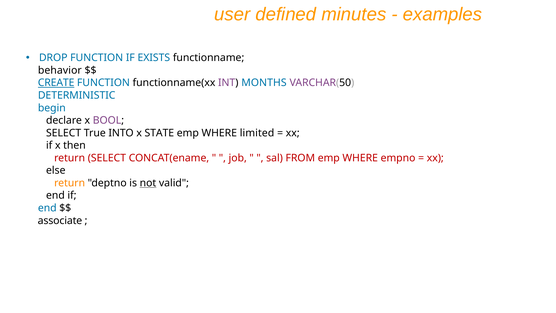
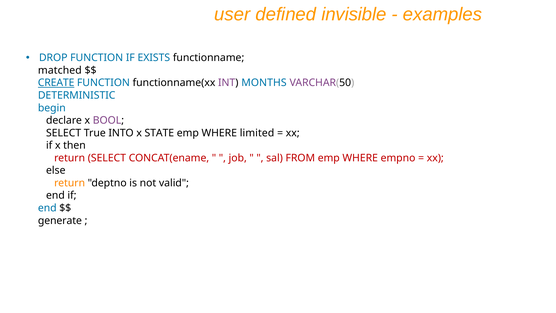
minutes: minutes -> invisible
behavior: behavior -> matched
not underline: present -> none
associate: associate -> generate
